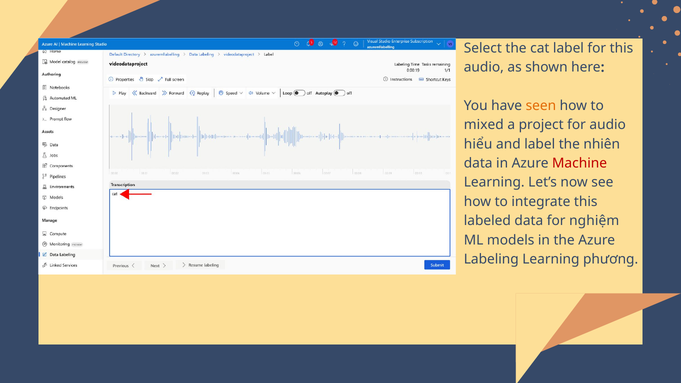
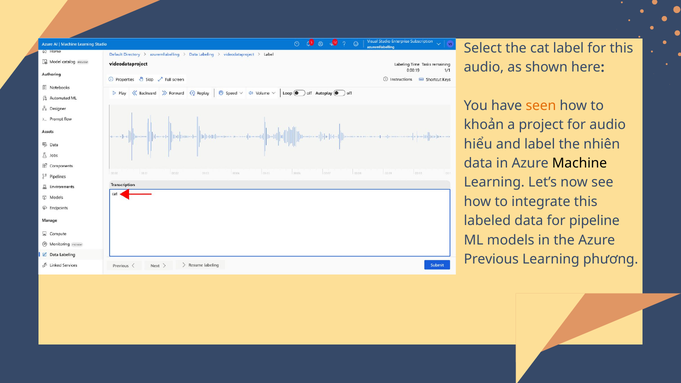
mixed: mixed -> khoản
Machine colour: red -> black
nghiệm: nghiệm -> pipeline
Labeling: Labeling -> Previous
